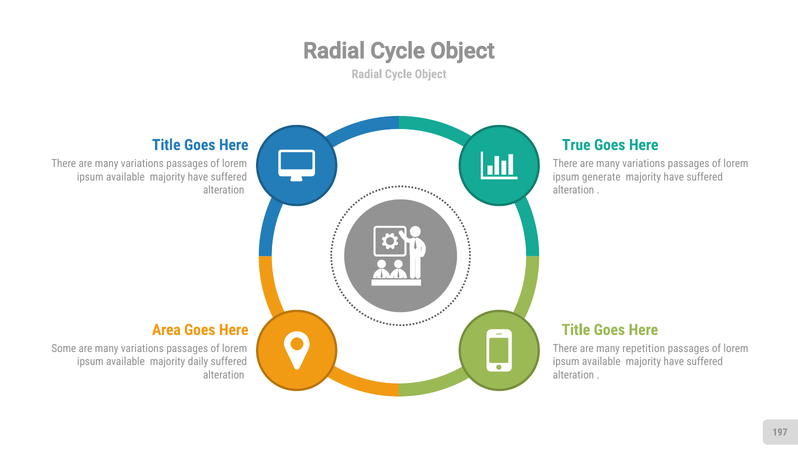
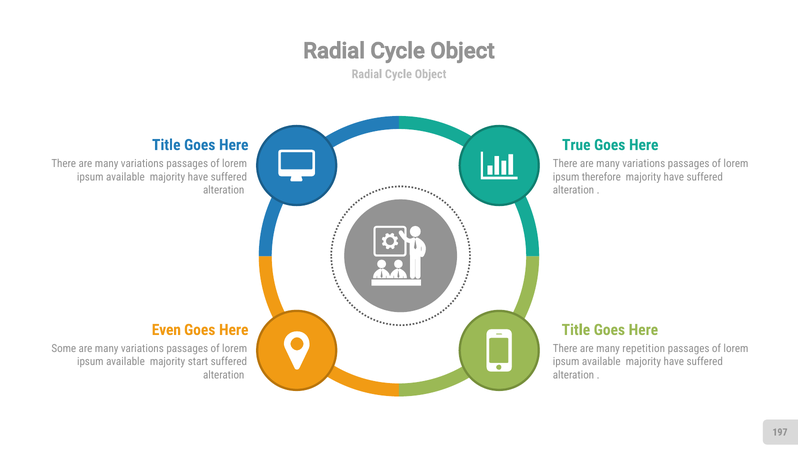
generate: generate -> therefore
Area: Area -> Even
daily: daily -> start
